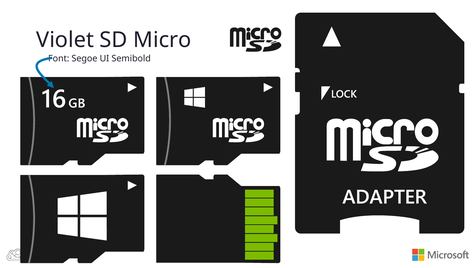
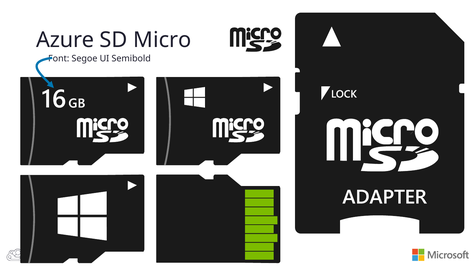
Violet: Violet -> Azure
